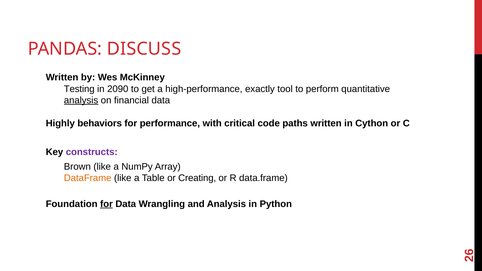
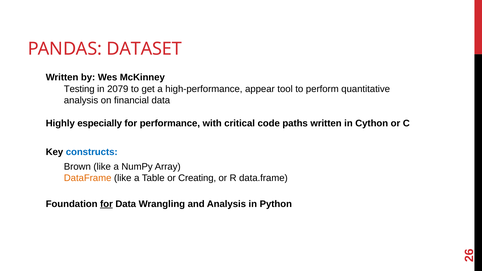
DISCUSS: DISCUSS -> DATASET
2090: 2090 -> 2079
exactly: exactly -> appear
analysis at (81, 100) underline: present -> none
behaviors: behaviors -> especially
constructs colour: purple -> blue
